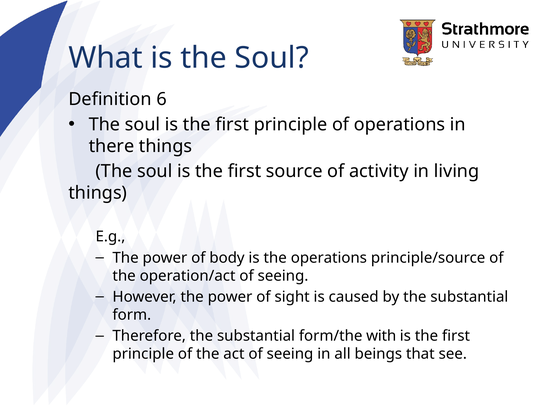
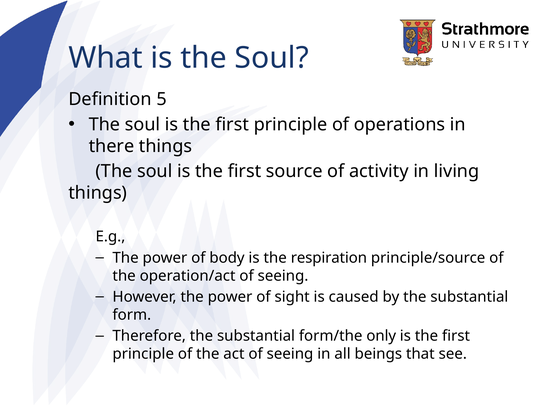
6: 6 -> 5
the operations: operations -> respiration
with: with -> only
